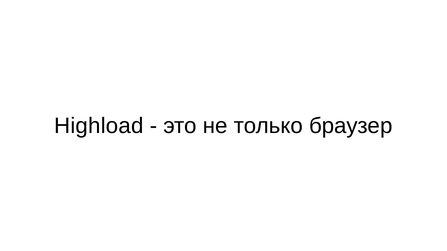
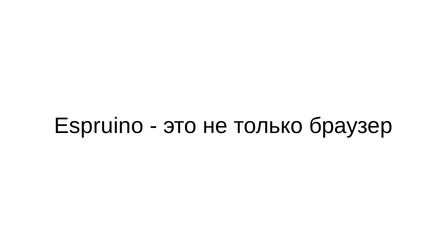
Highload: Highload -> Espruino
